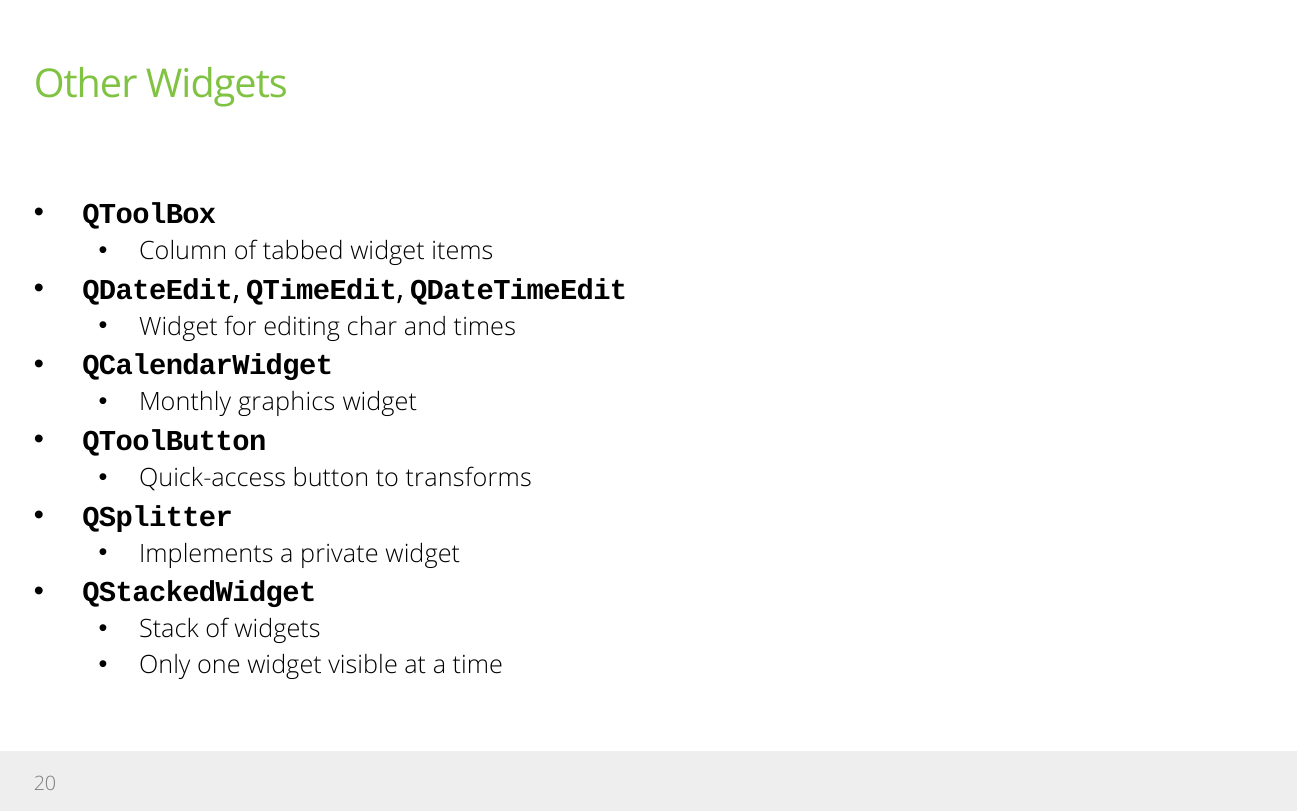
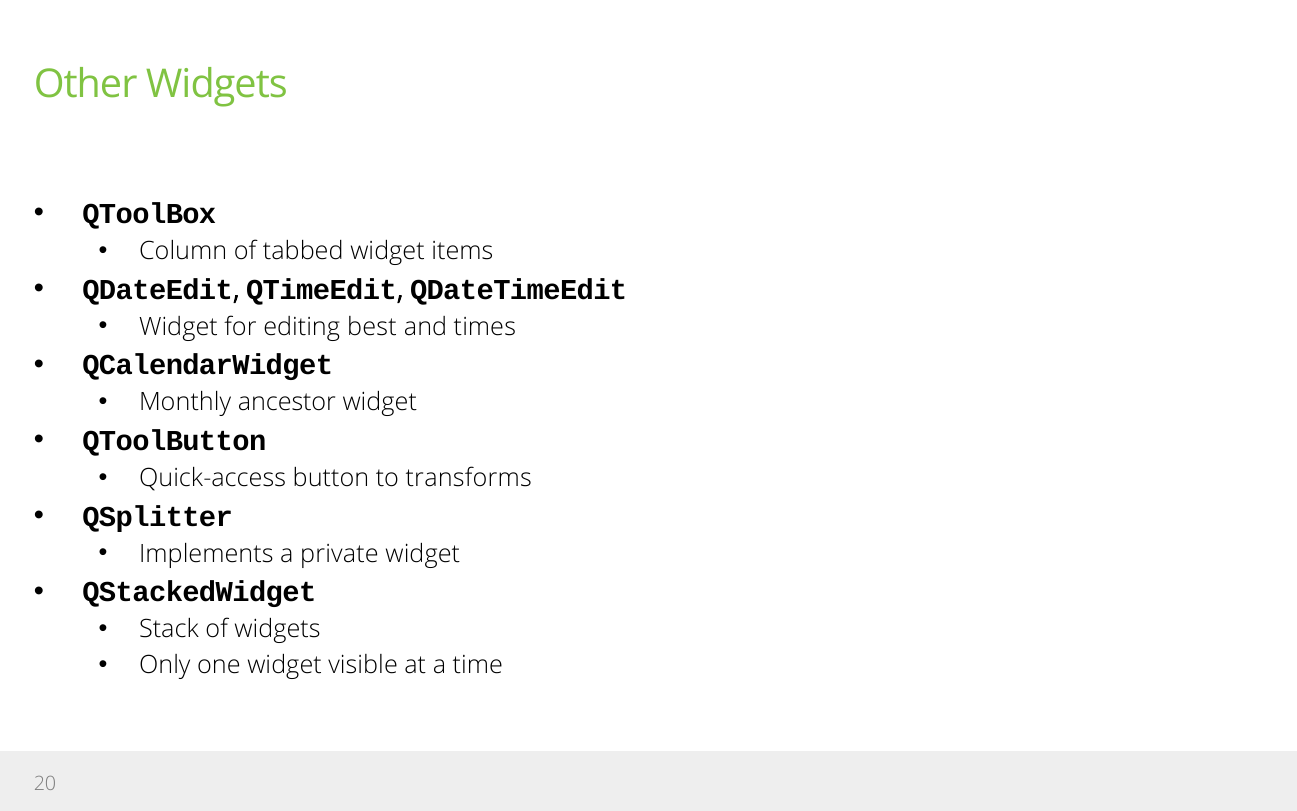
char: char -> best
graphics: graphics -> ancestor
